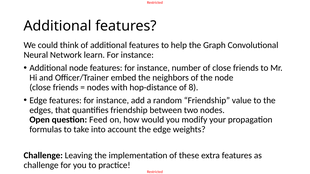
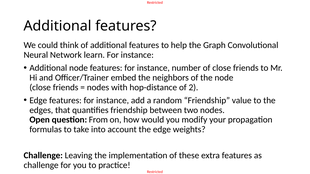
8: 8 -> 2
Feed: Feed -> From
